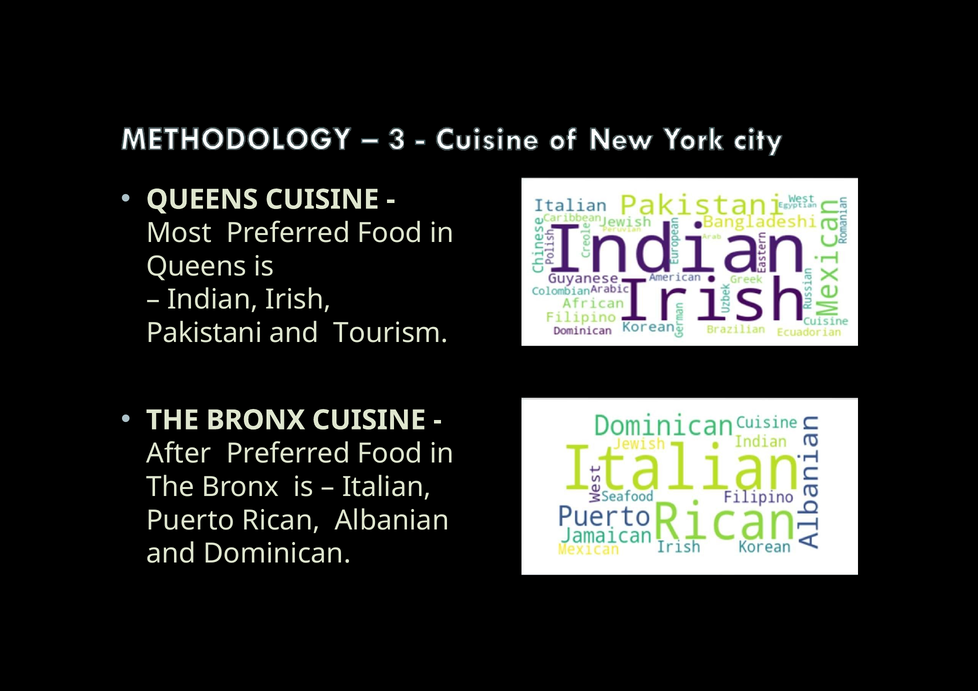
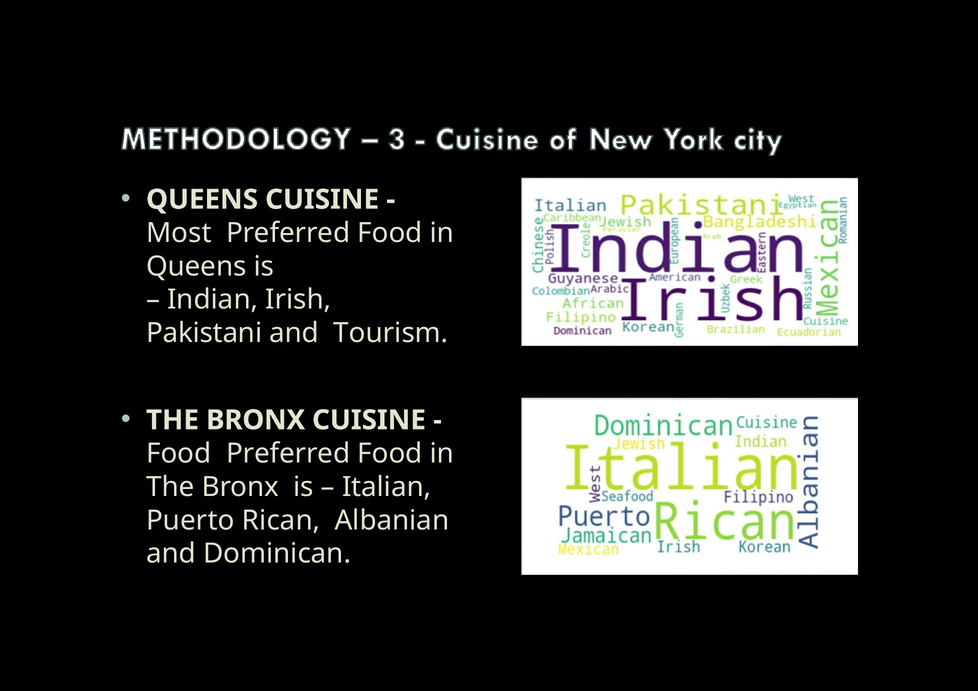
After at (179, 454): After -> Food
